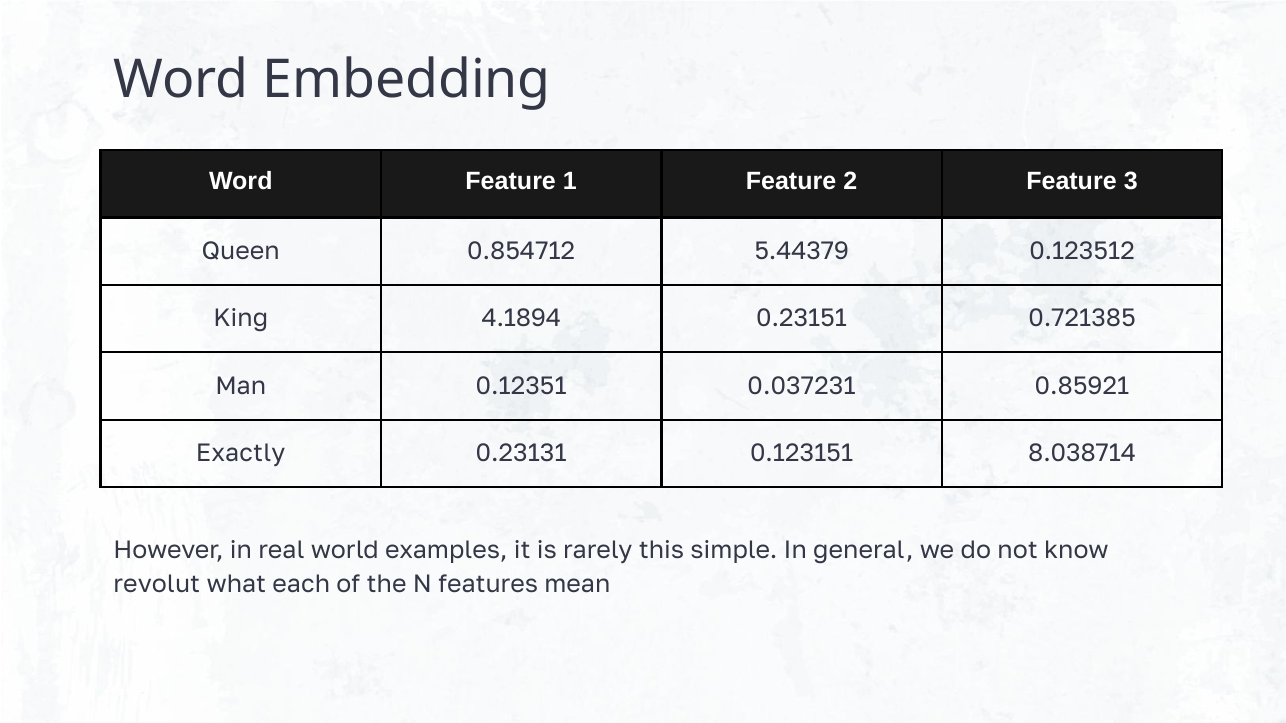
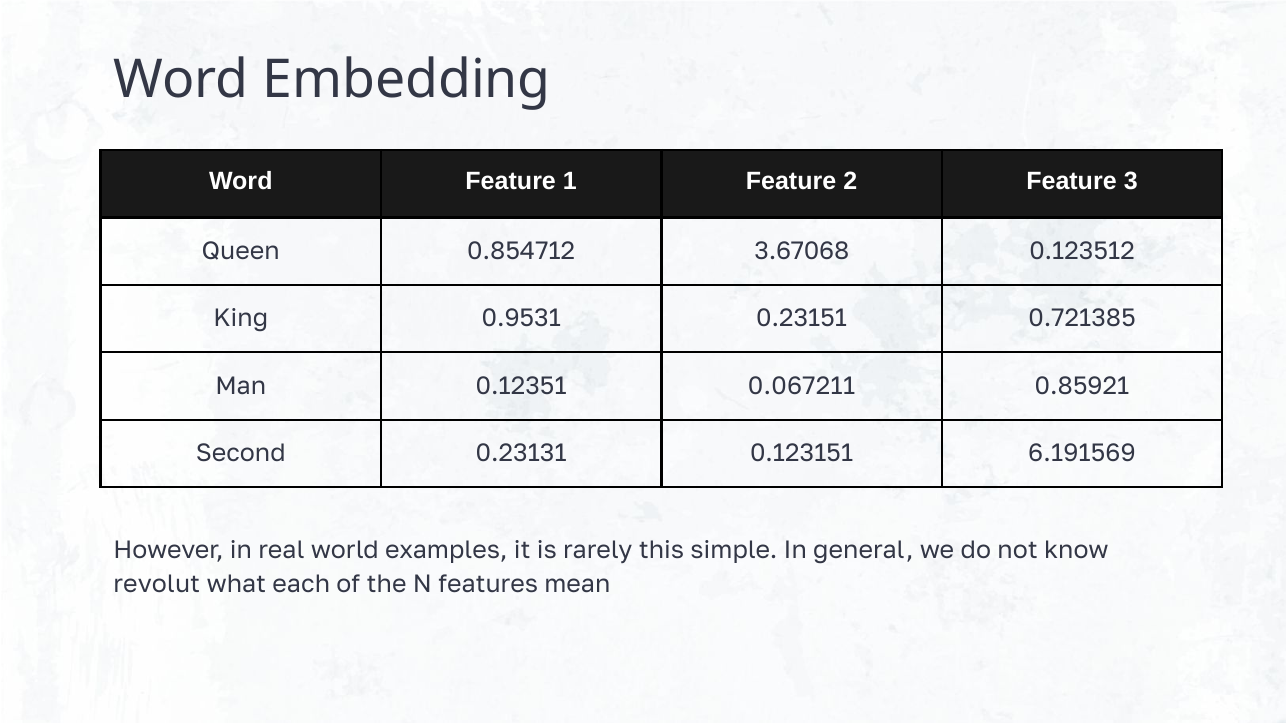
5.44379: 5.44379 -> 3.67068
4.1894: 4.1894 -> 0.9531
0.037231: 0.037231 -> 0.067211
Exactly: Exactly -> Second
8.038714: 8.038714 -> 6.191569
